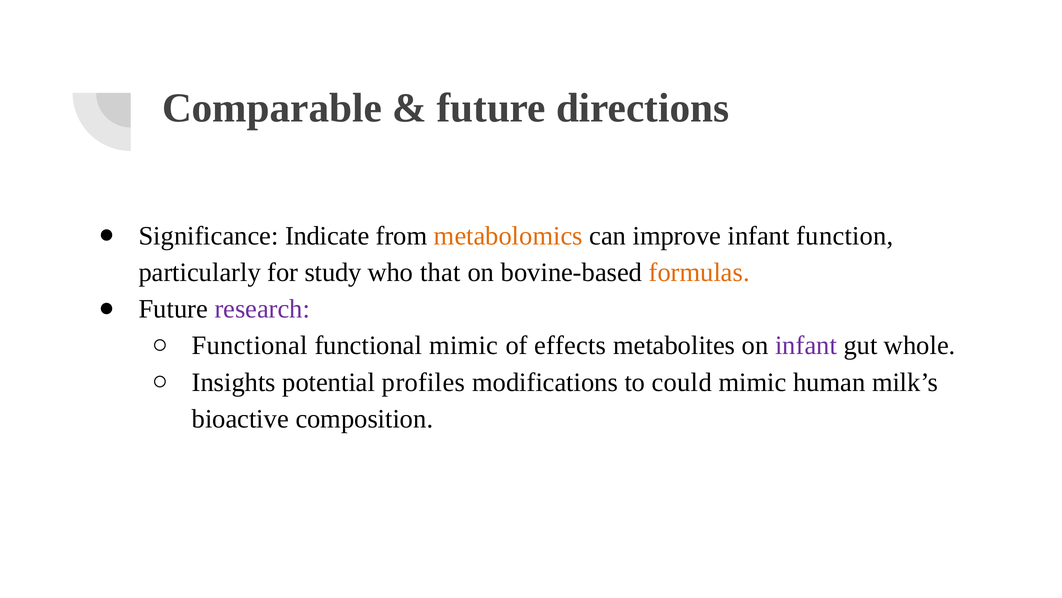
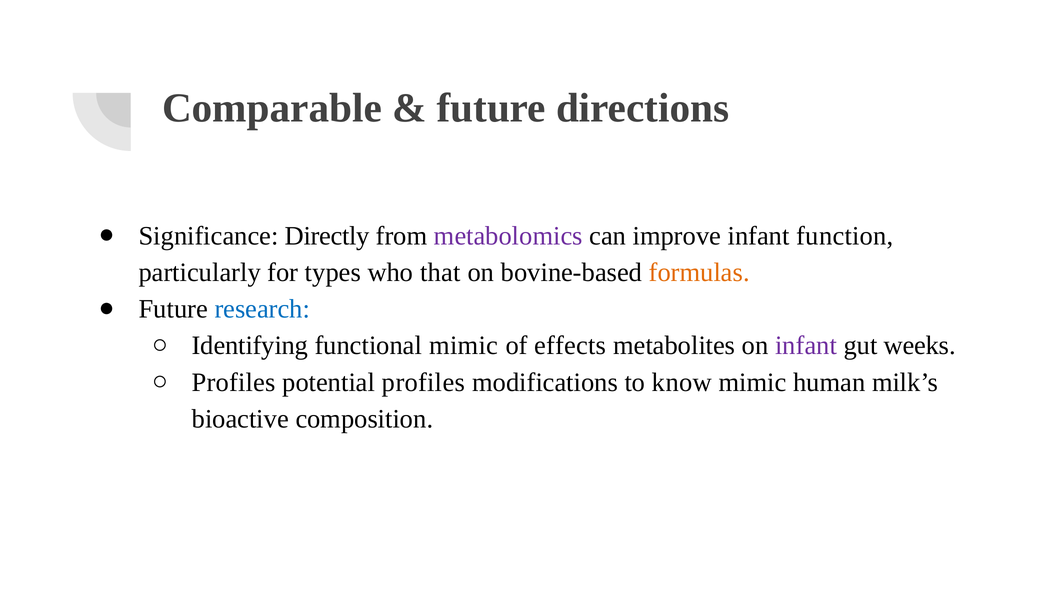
Indicate: Indicate -> Directly
metabolomics colour: orange -> purple
study: study -> types
research colour: purple -> blue
Functional at (250, 345): Functional -> Identifying
whole: whole -> weeks
Insights at (234, 382): Insights -> Profiles
could: could -> know
